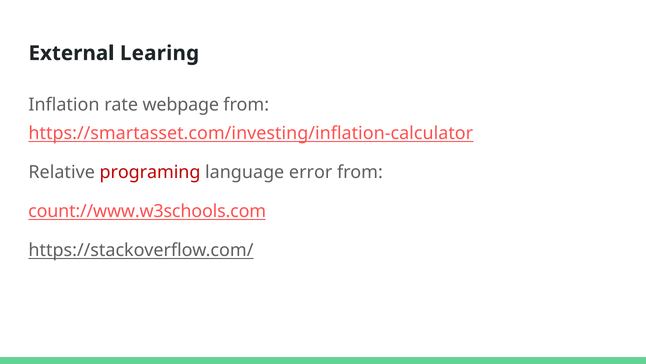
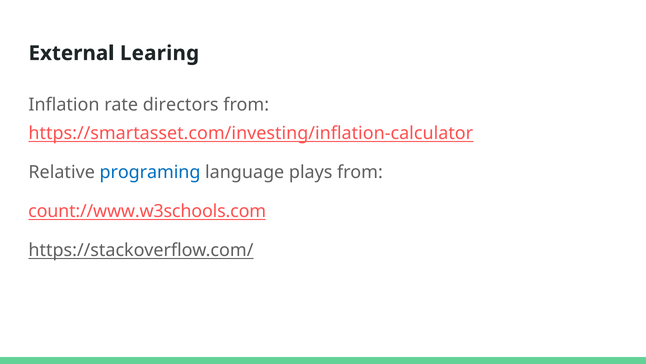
webpage: webpage -> directors
programing colour: red -> blue
error: error -> plays
